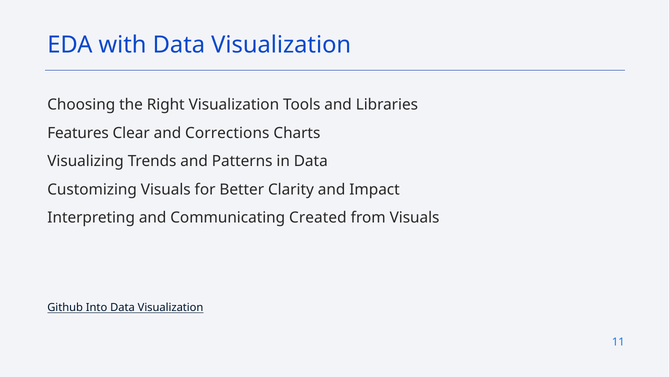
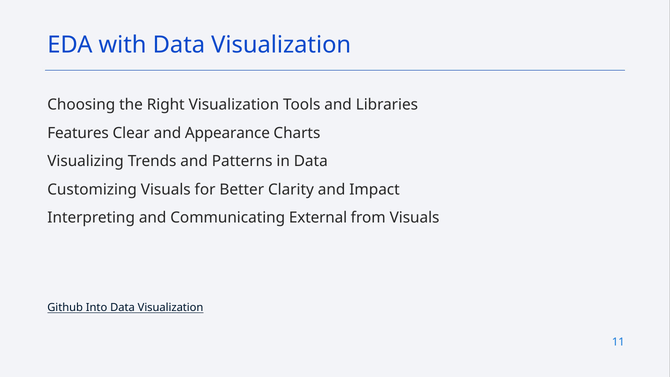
Corrections: Corrections -> Appearance
Created: Created -> External
